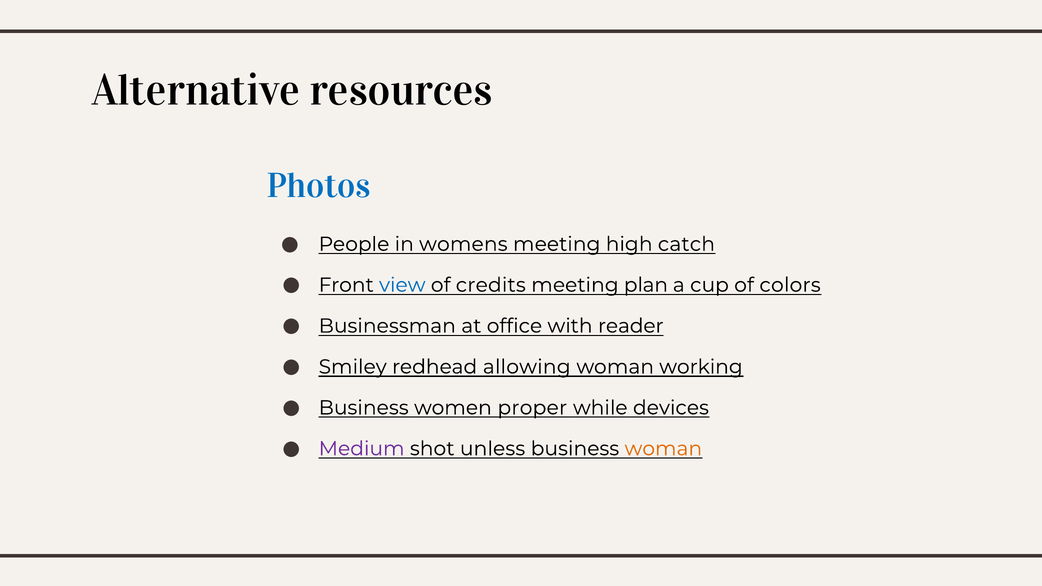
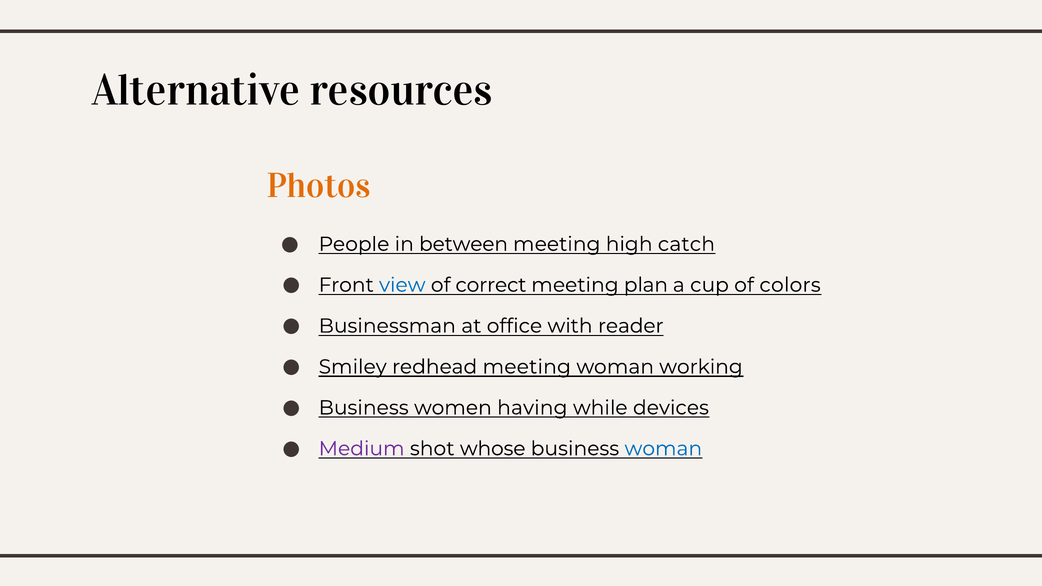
Photos colour: blue -> orange
womens: womens -> between
credits: credits -> correct
redhead allowing: allowing -> meeting
proper: proper -> having
unless: unless -> whose
woman at (663, 449) colour: orange -> blue
